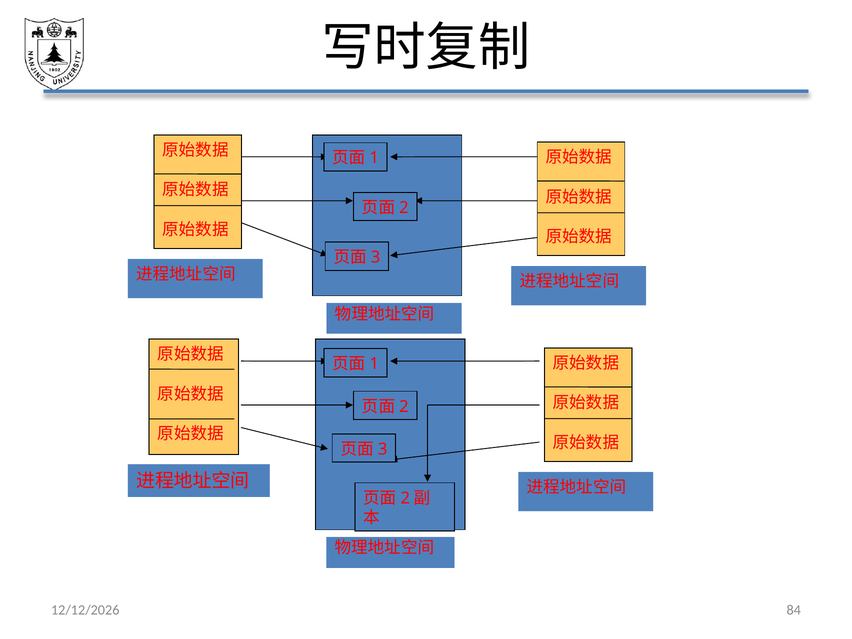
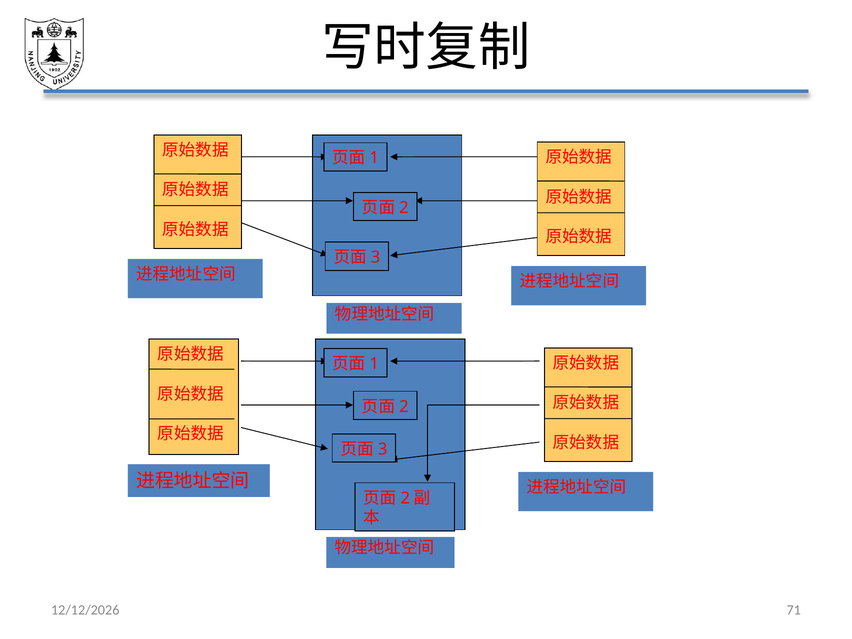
84: 84 -> 71
